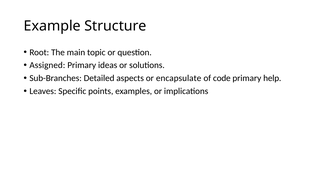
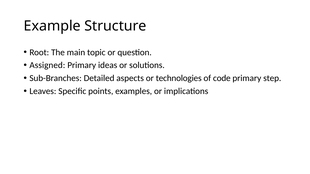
encapsulate: encapsulate -> technologies
help: help -> step
